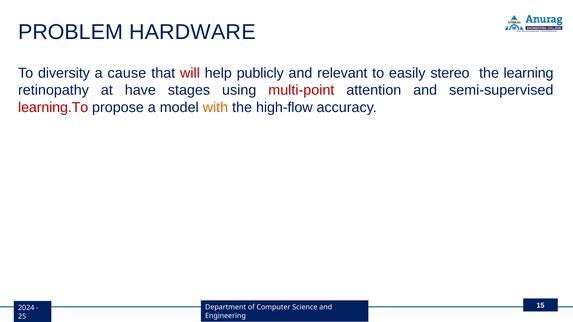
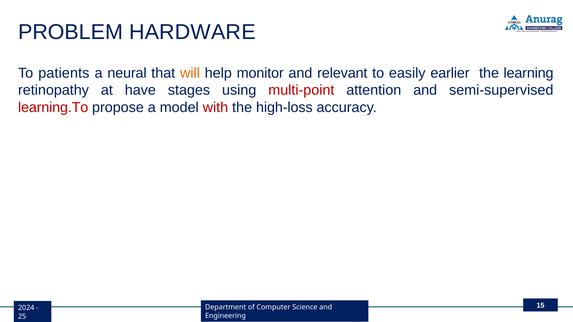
diversity: diversity -> patients
cause: cause -> neural
will colour: red -> orange
publicly: publicly -> monitor
stereo: stereo -> earlier
with colour: orange -> red
high-flow: high-flow -> high-loss
